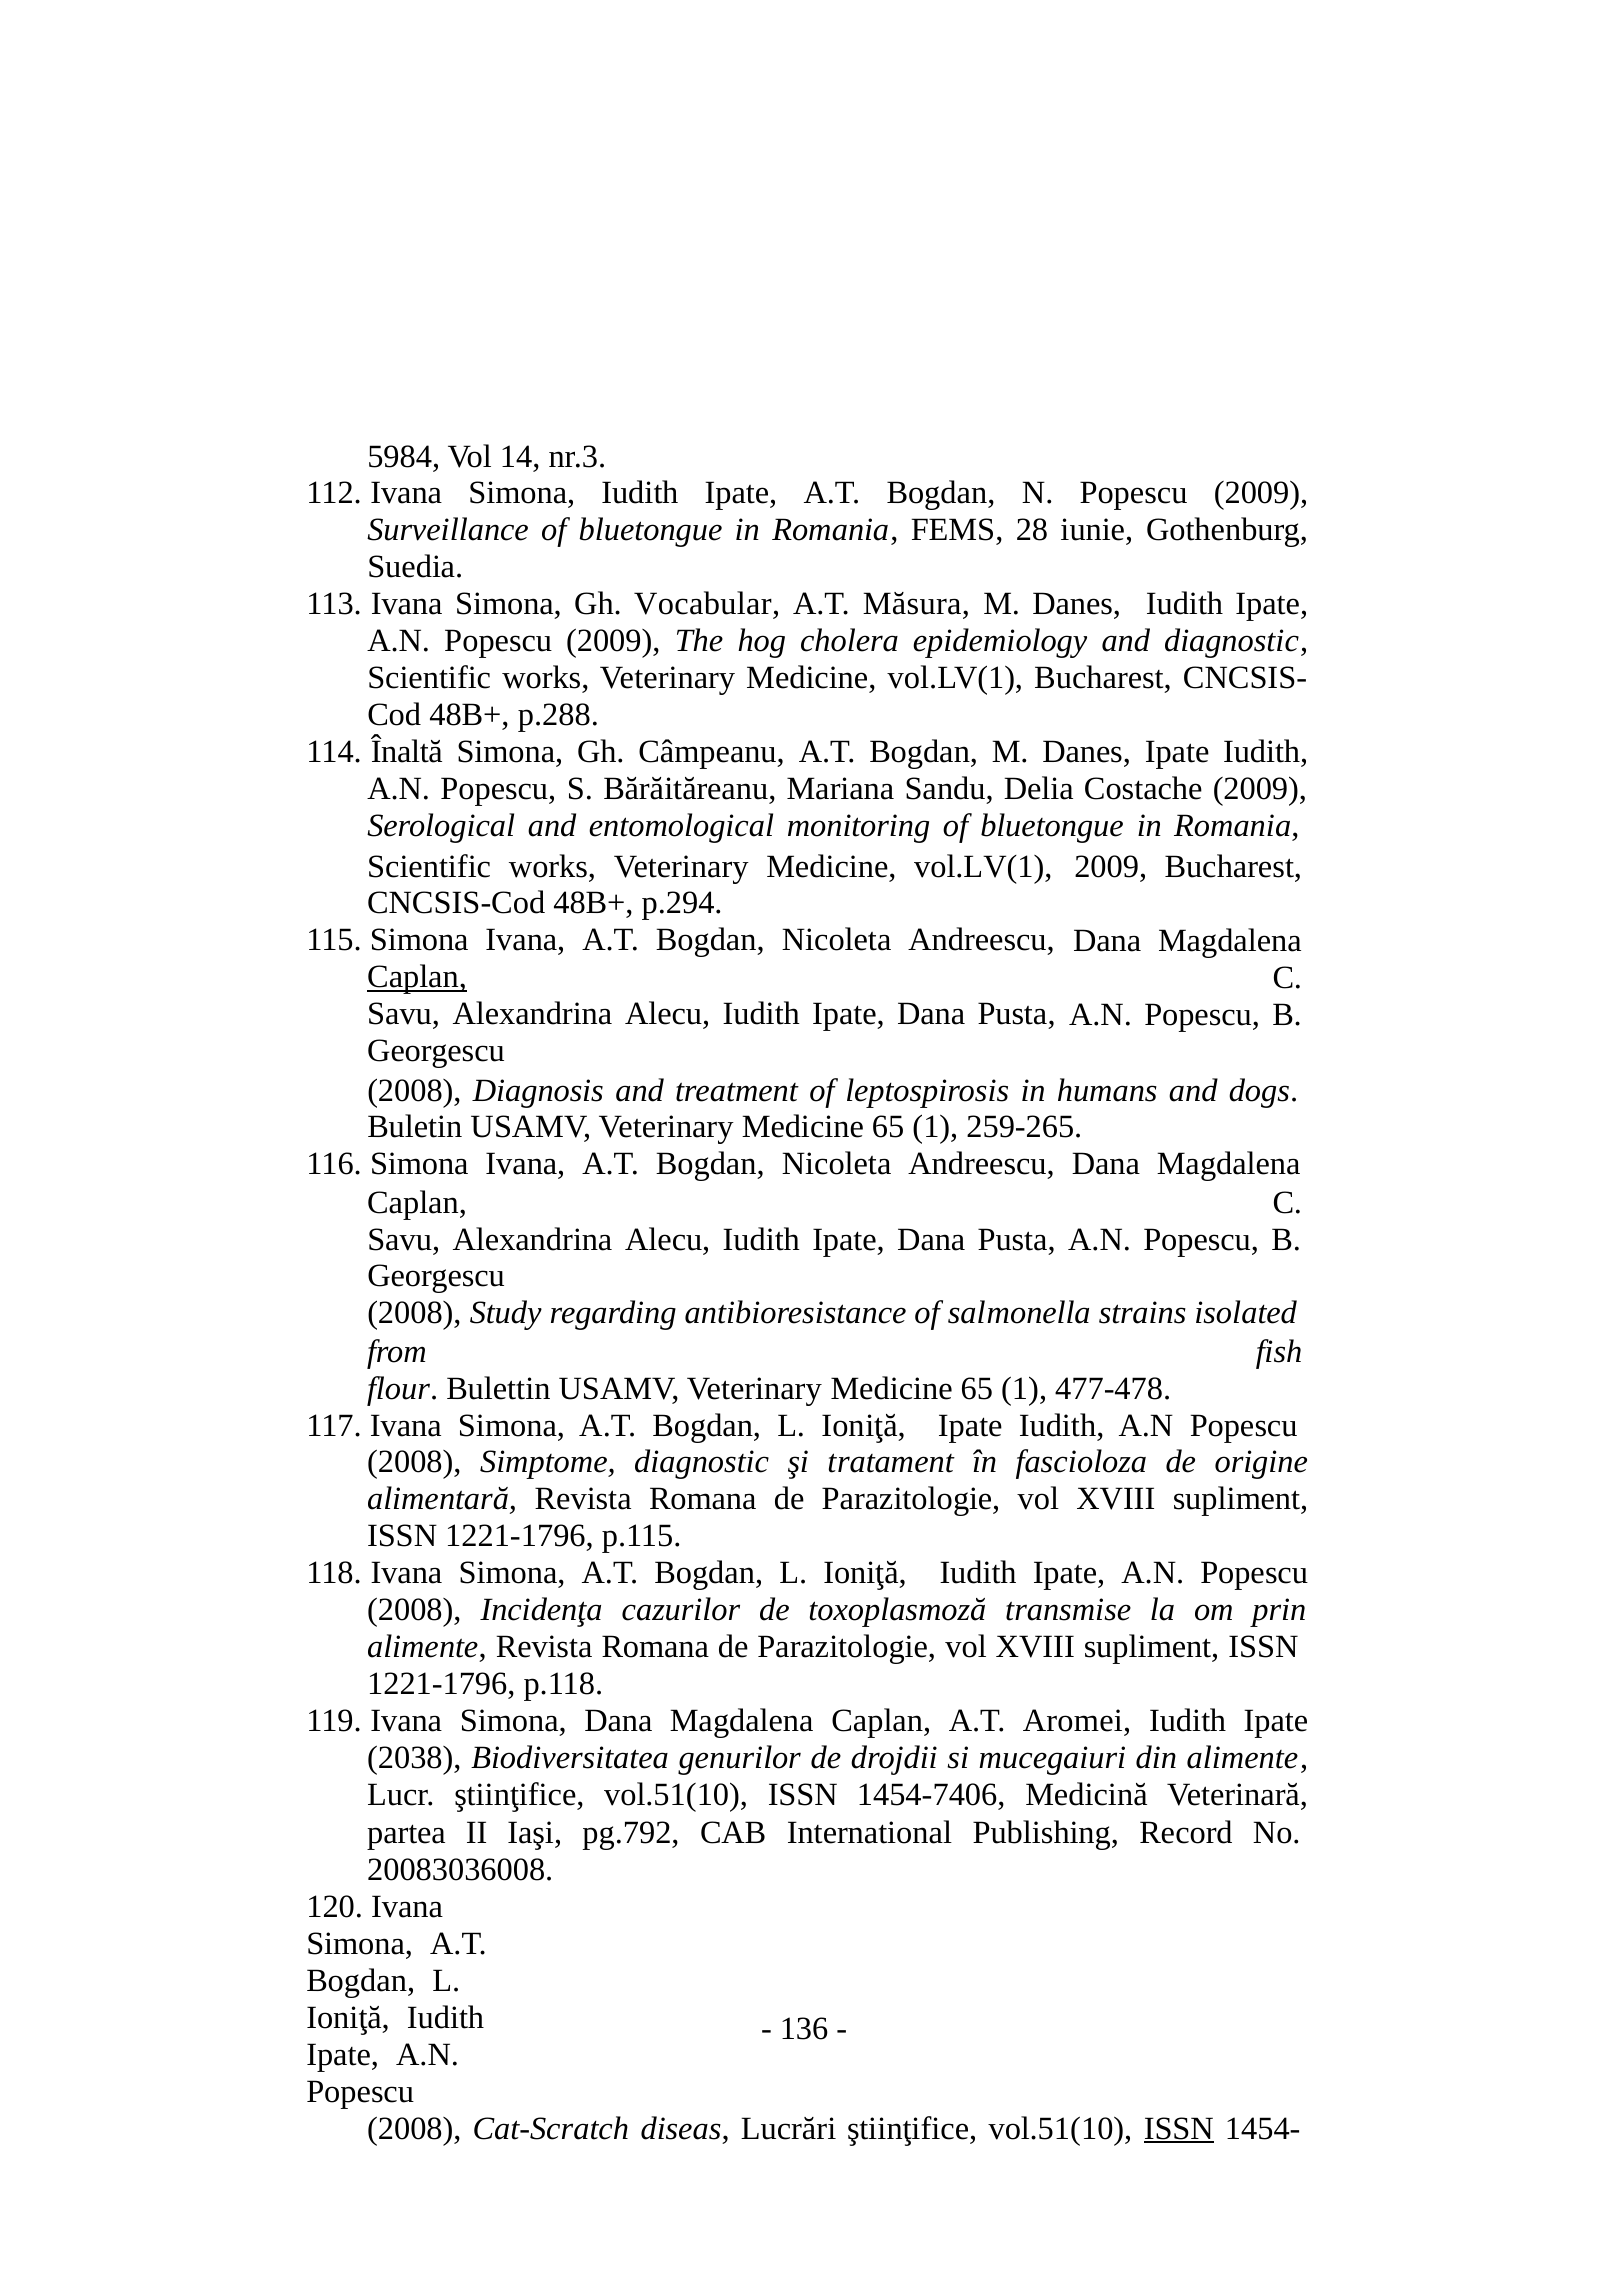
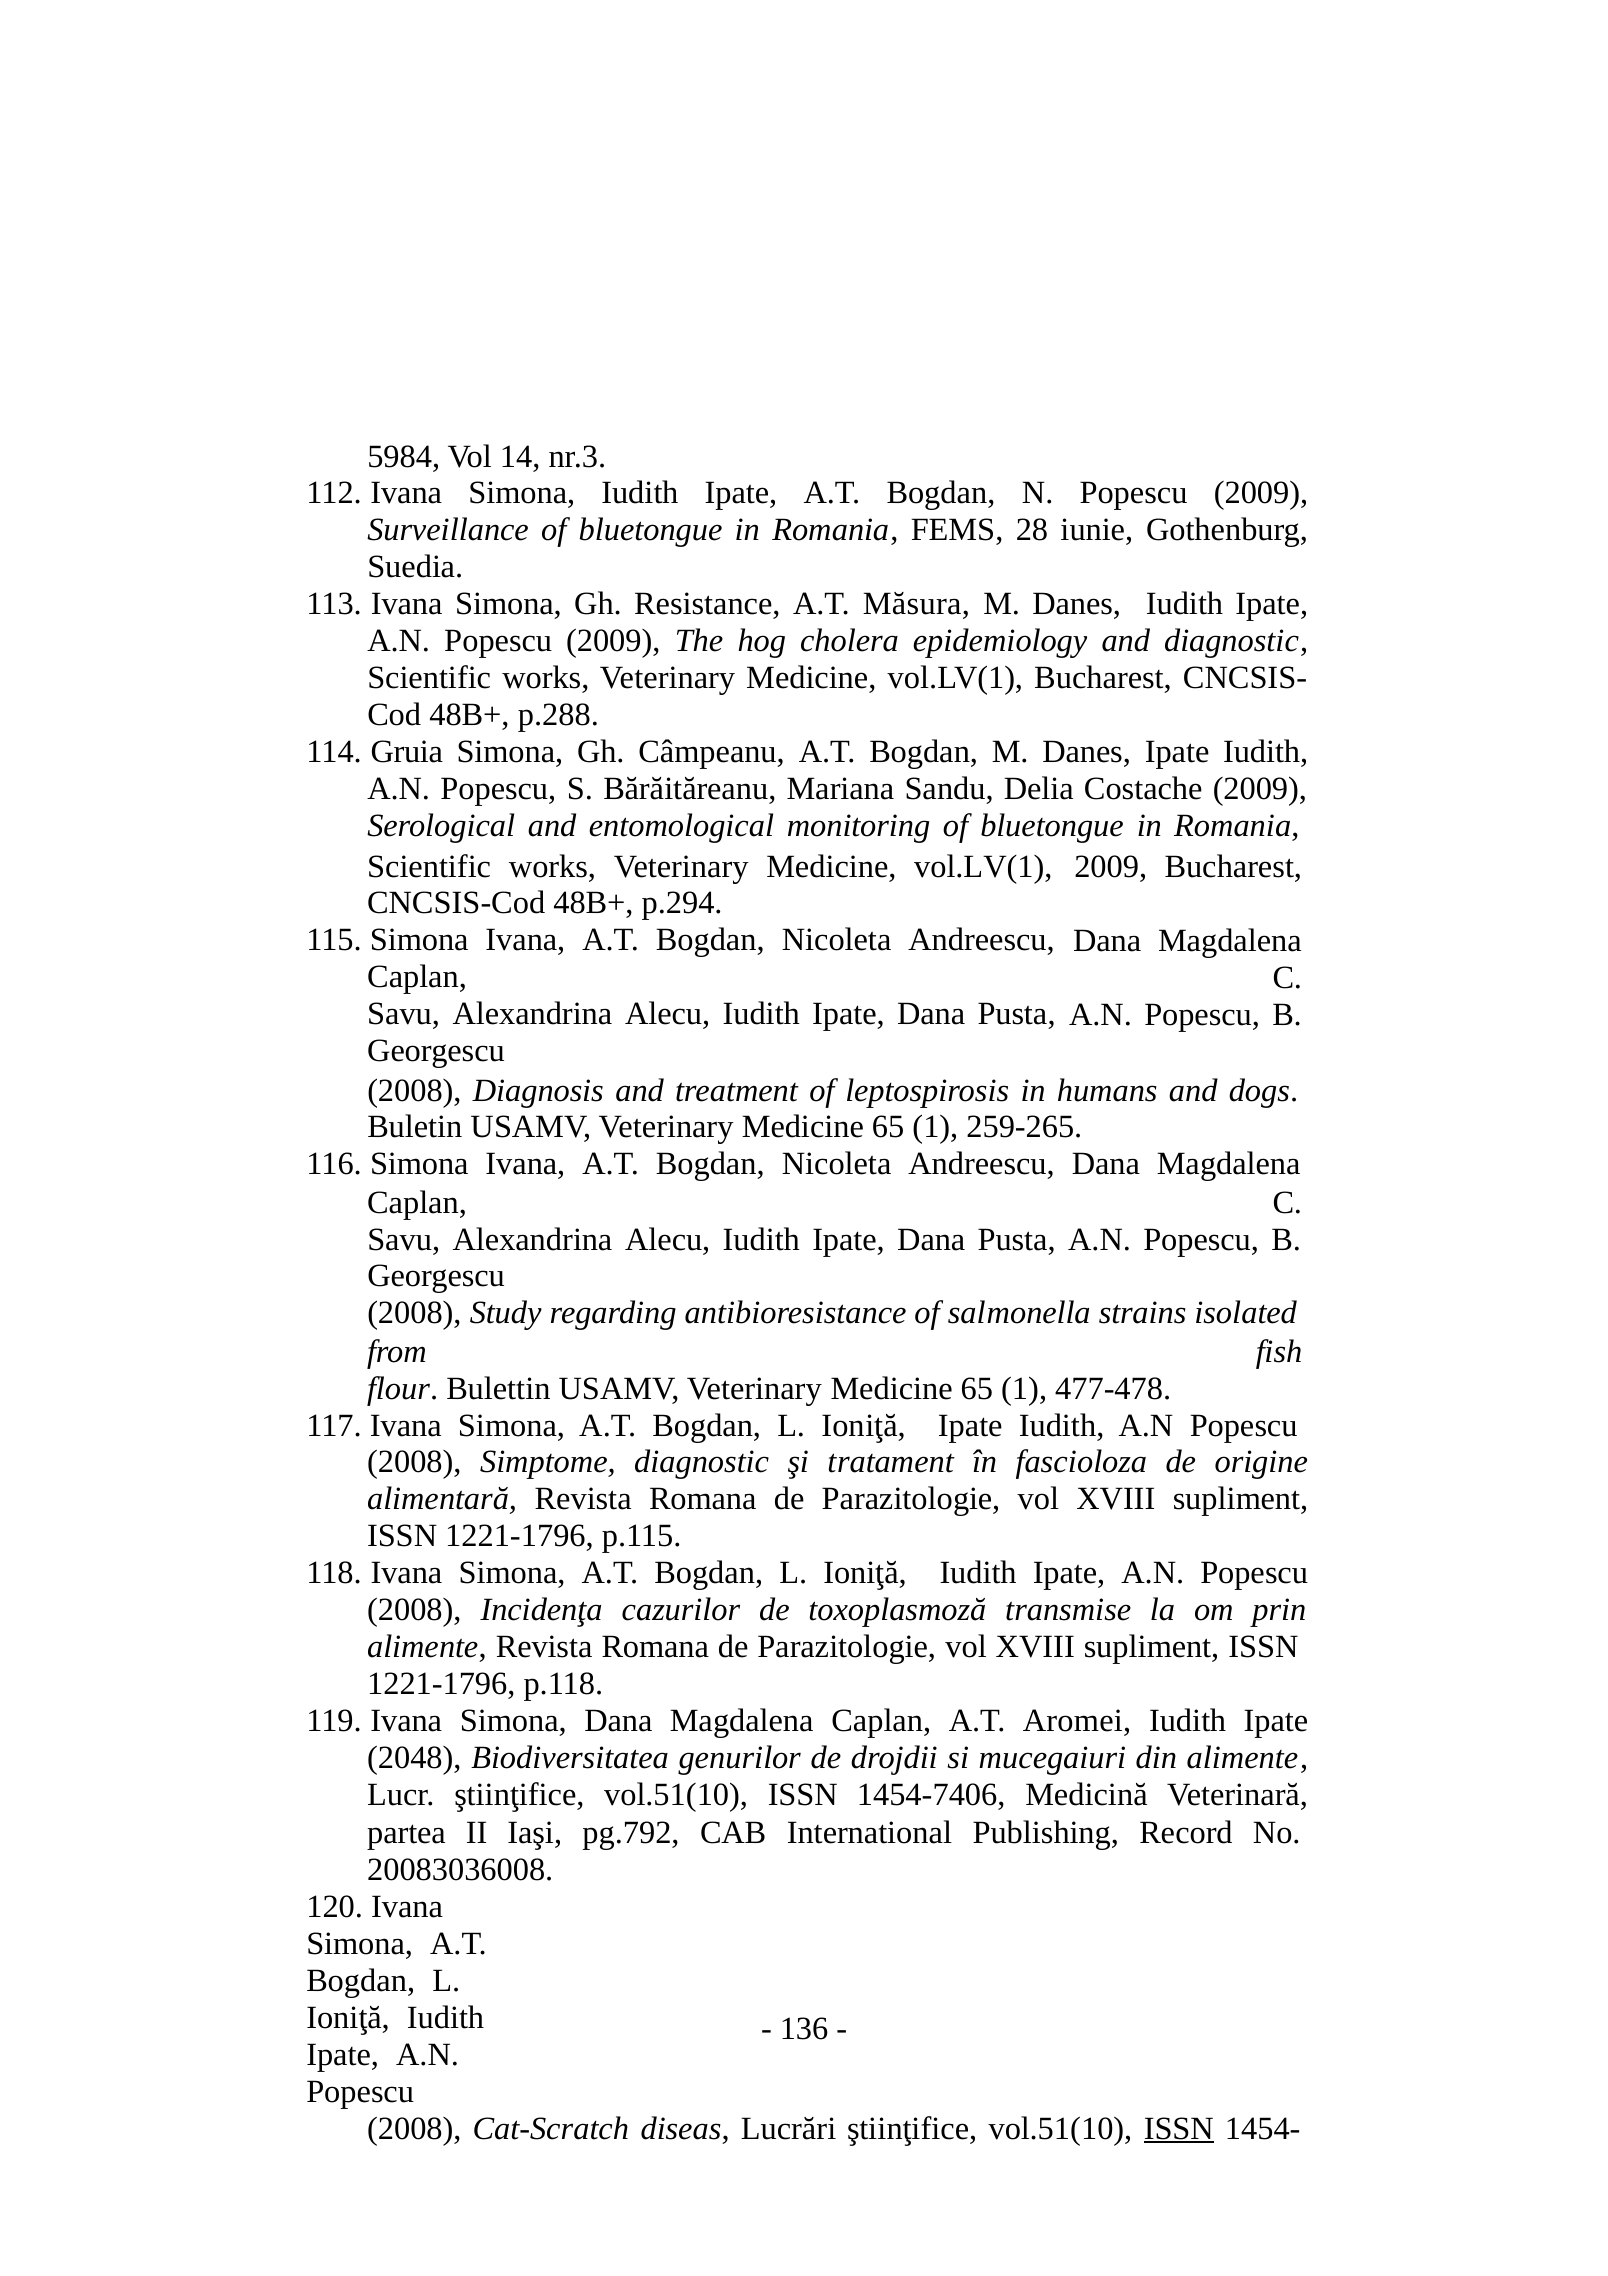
Vocabular: Vocabular -> Resistance
Înaltă: Înaltă -> Gruia
Caplan at (417, 977) underline: present -> none
2038: 2038 -> 2048
